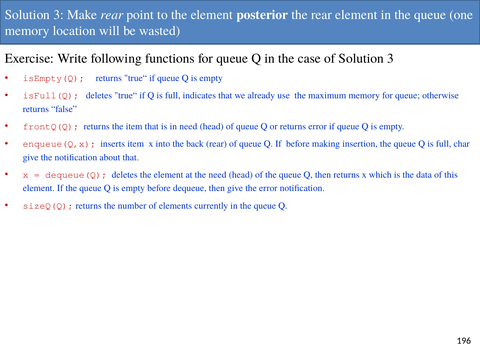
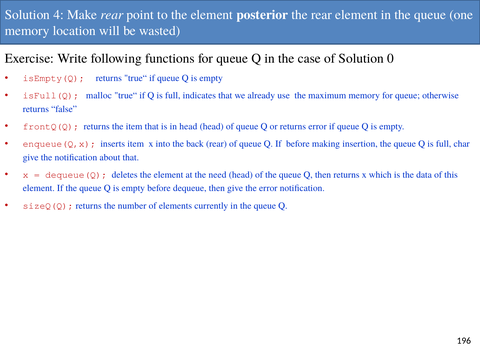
3 at (59, 15): 3 -> 4
of Solution 3: 3 -> 0
isFull(Q deletes: deletes -> malloc
in need: need -> head
